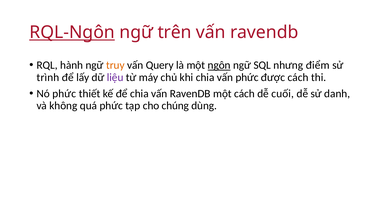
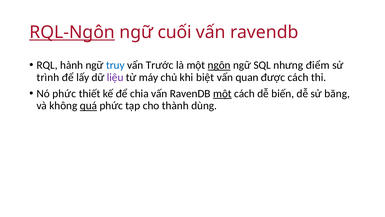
trên: trên -> cuối
truy colour: orange -> blue
Query: Query -> Trước
khi chia: chia -> biệt
vấn phức: phức -> quan
một at (222, 93) underline: none -> present
cuối: cuối -> biến
danh: danh -> băng
quá underline: none -> present
chúng: chúng -> thành
